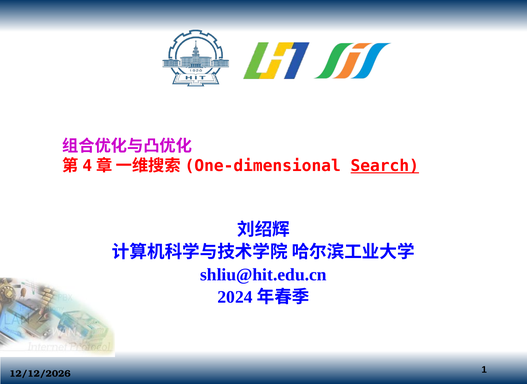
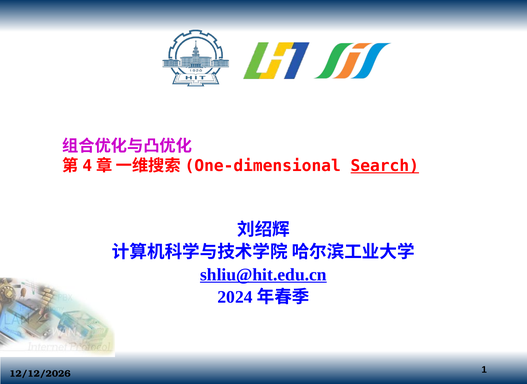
shliu@hit.edu.cn underline: none -> present
